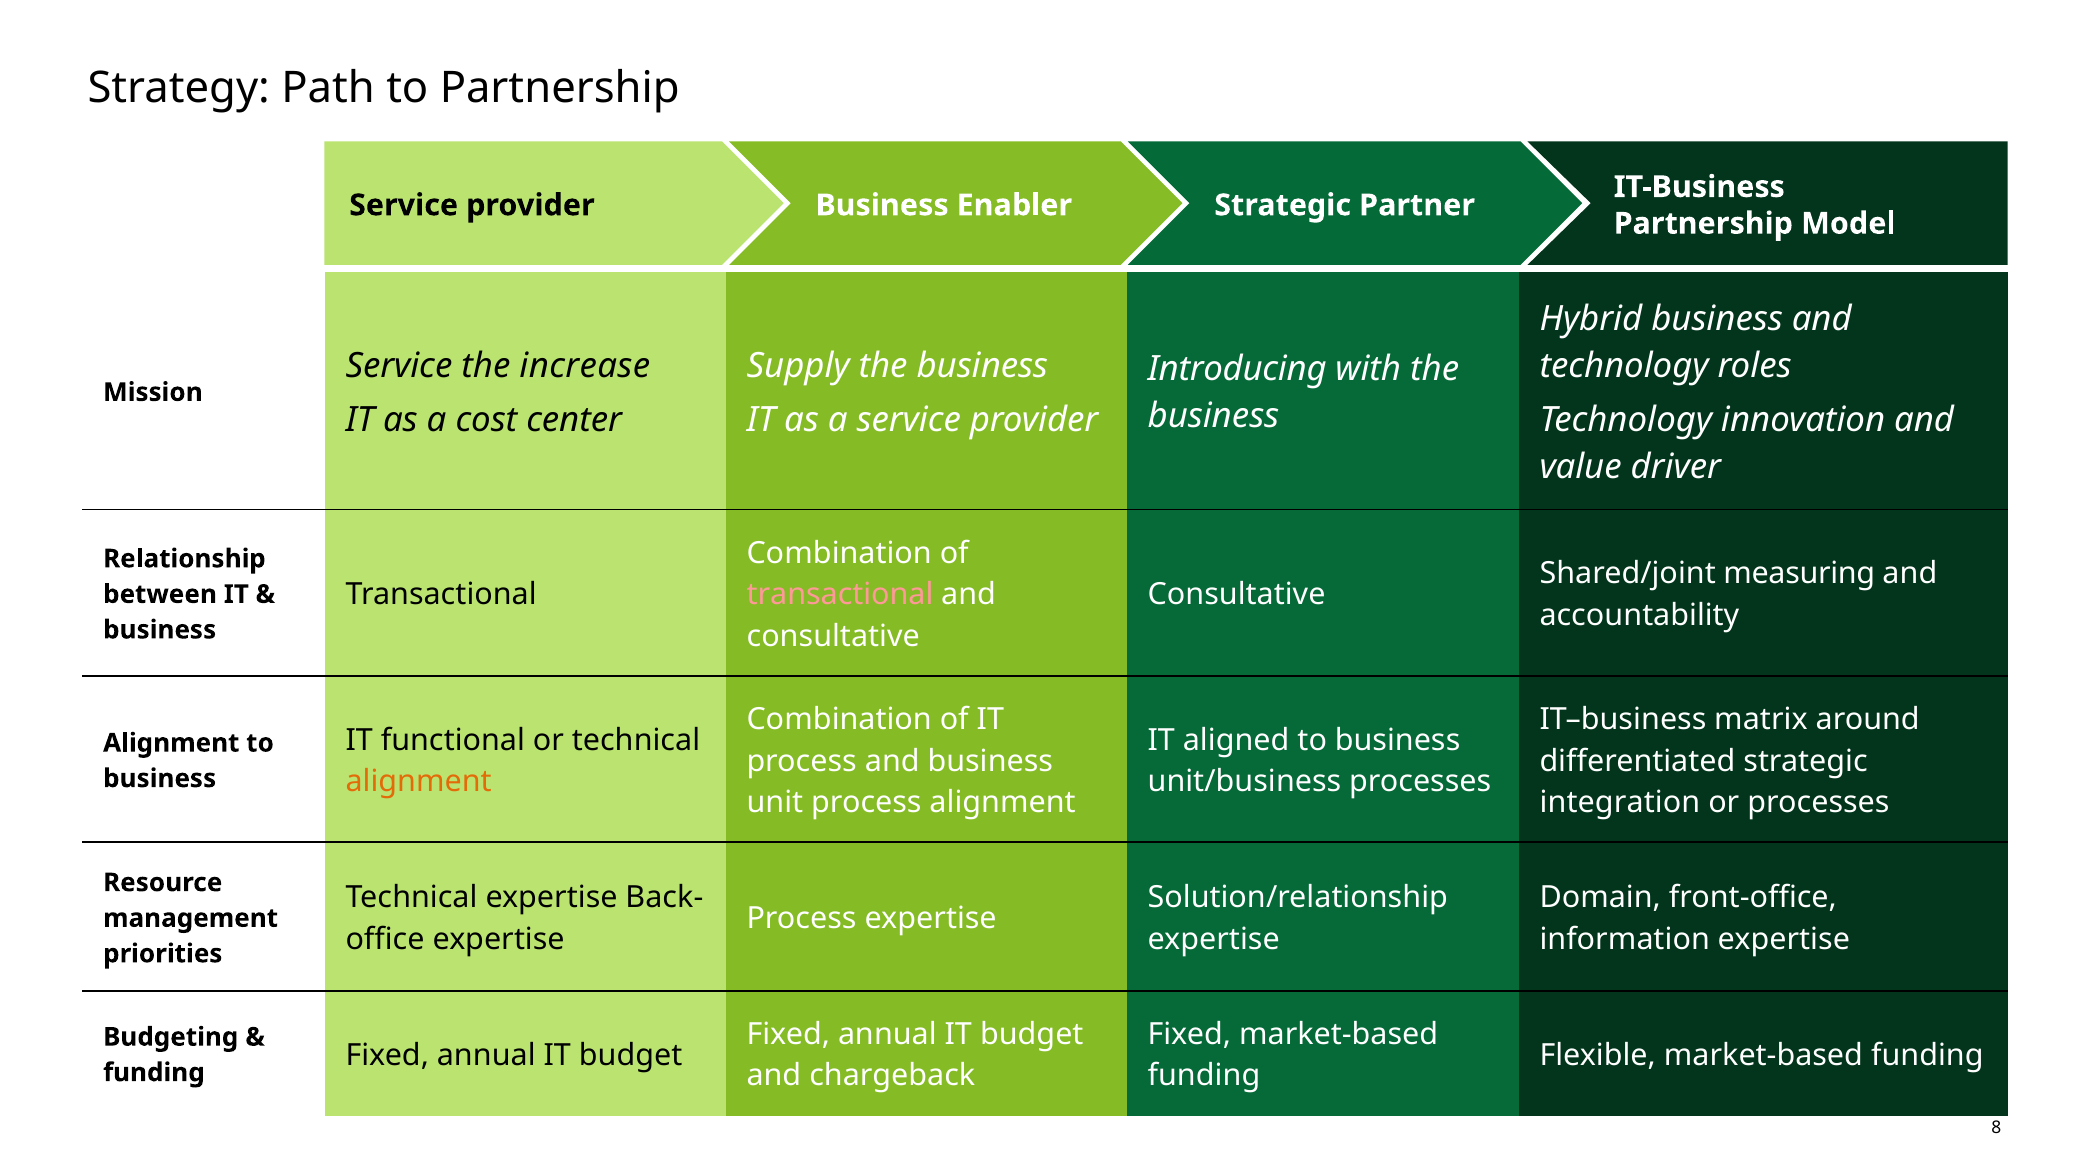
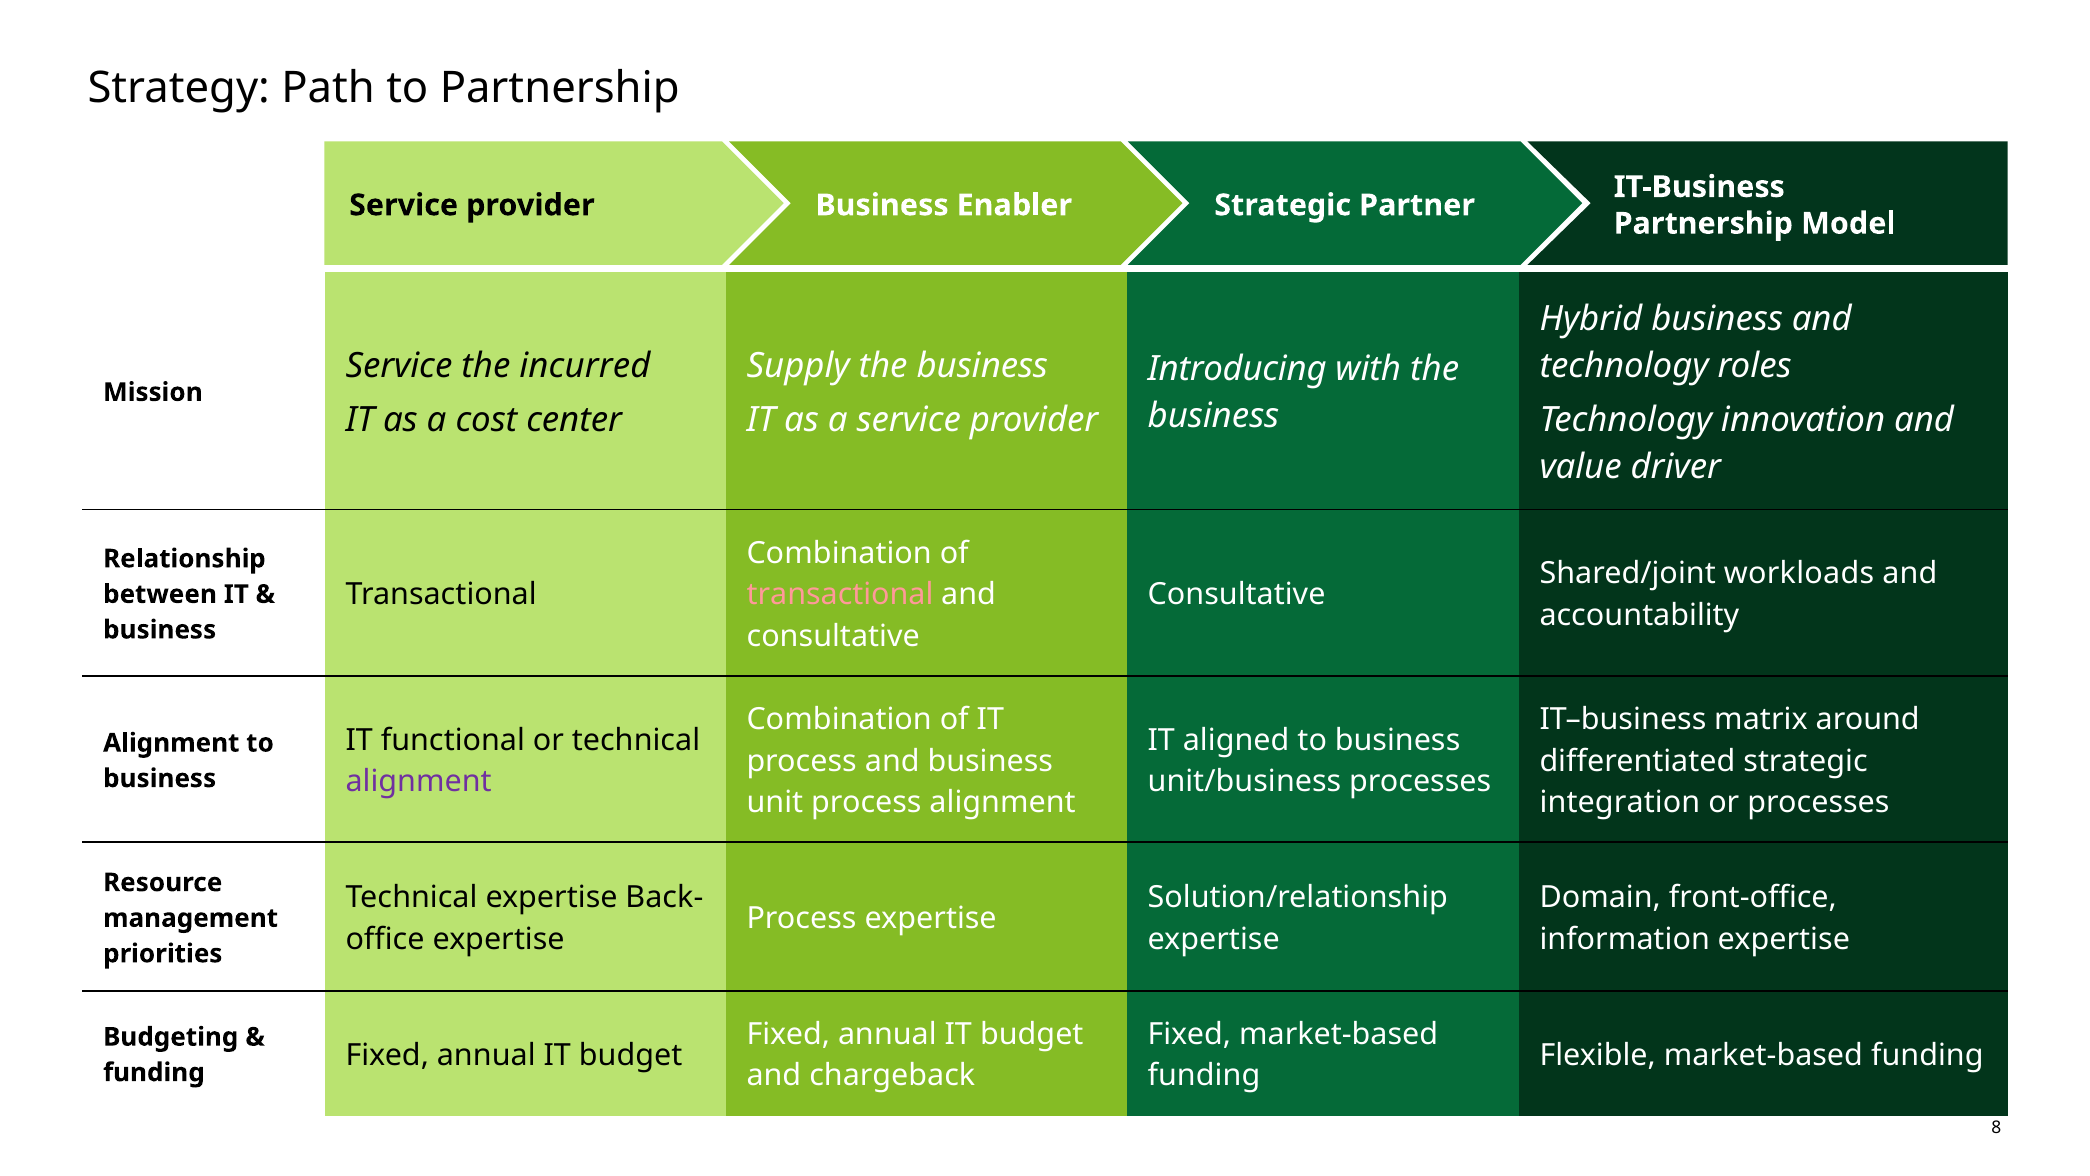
increase: increase -> incurred
measuring: measuring -> workloads
alignment at (419, 782) colour: orange -> purple
